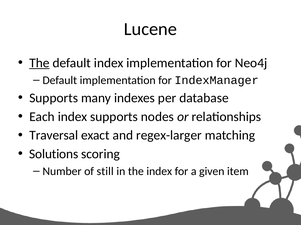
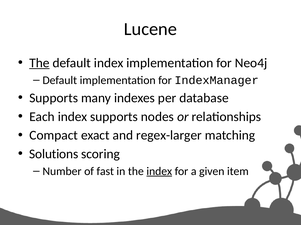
Traversal: Traversal -> Compact
still: still -> fast
index at (159, 172) underline: none -> present
